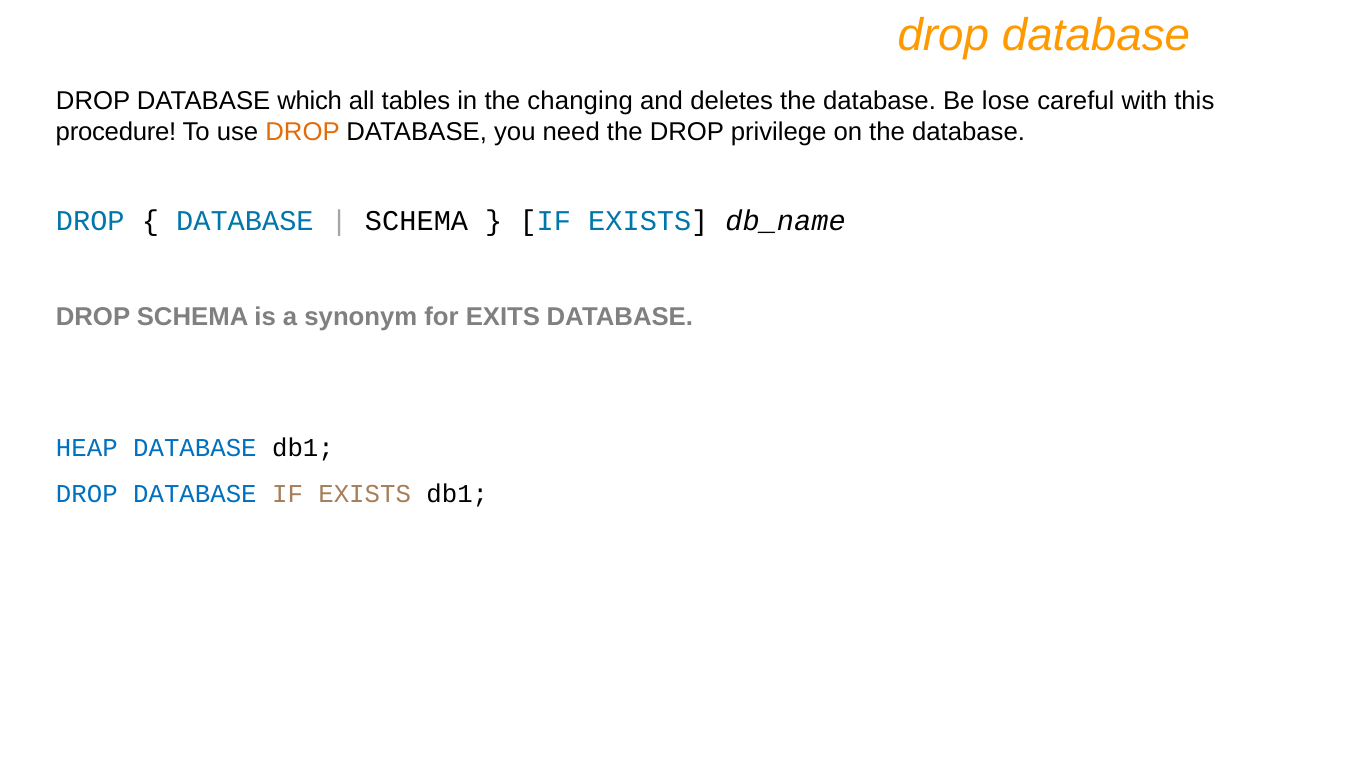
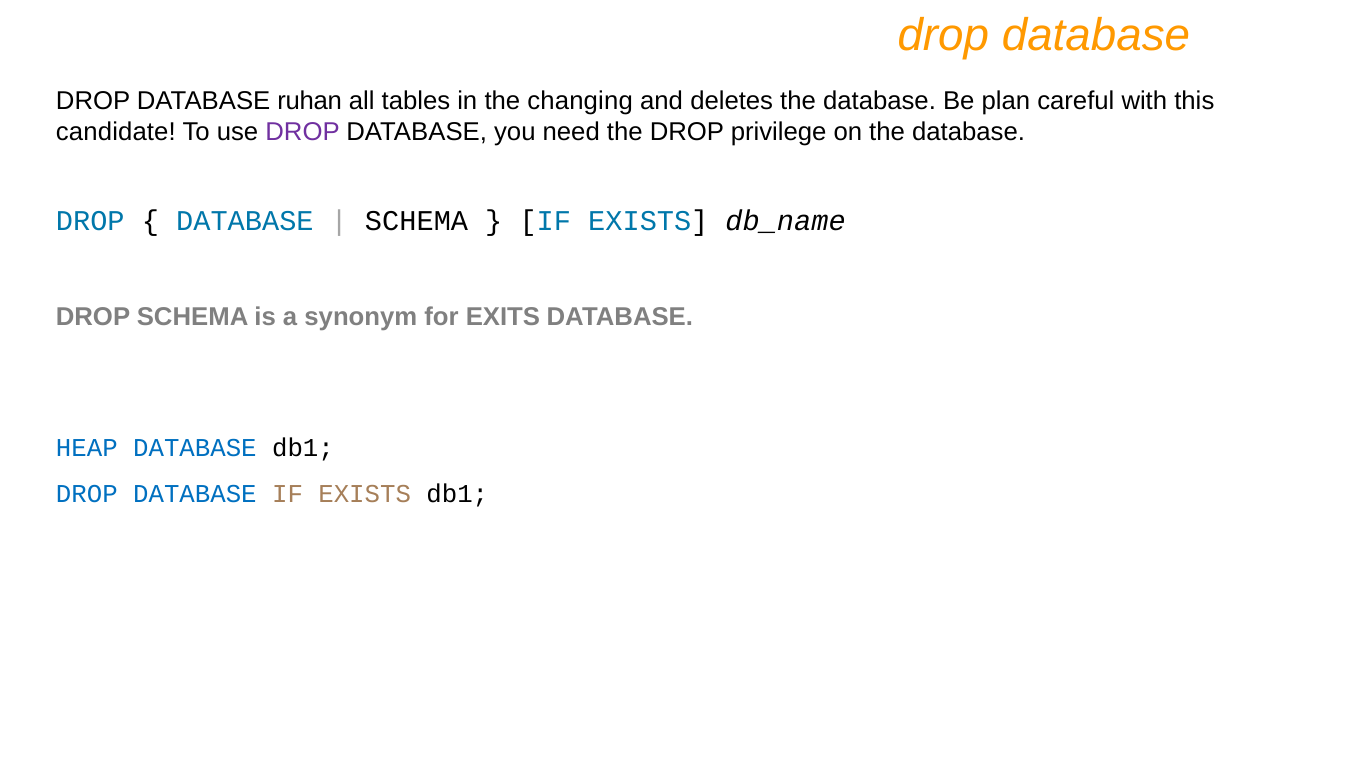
which: which -> ruhan
lose: lose -> plan
procedure: procedure -> candidate
DROP at (303, 132) colour: orange -> purple
